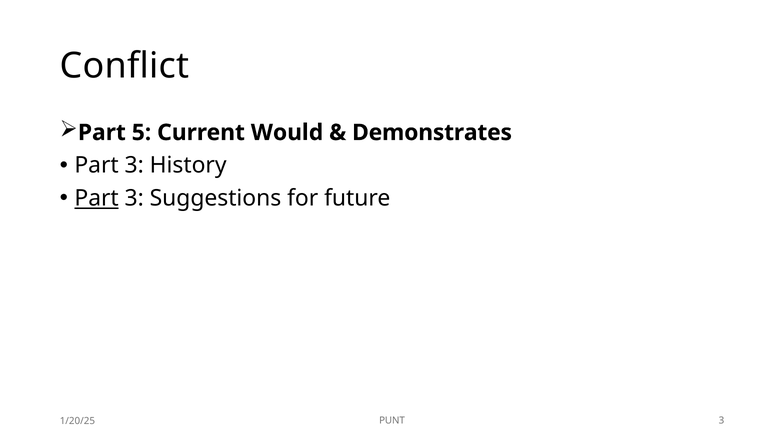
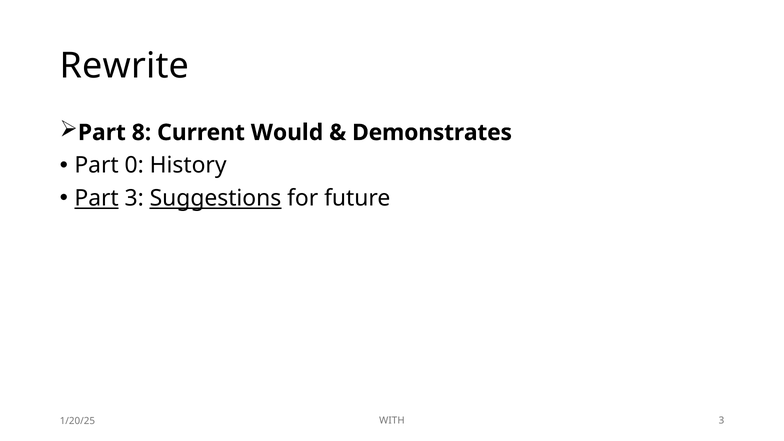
Conflict: Conflict -> Rewrite
5: 5 -> 8
3 at (134, 165): 3 -> 0
Suggestions underline: none -> present
PUNT: PUNT -> WITH
